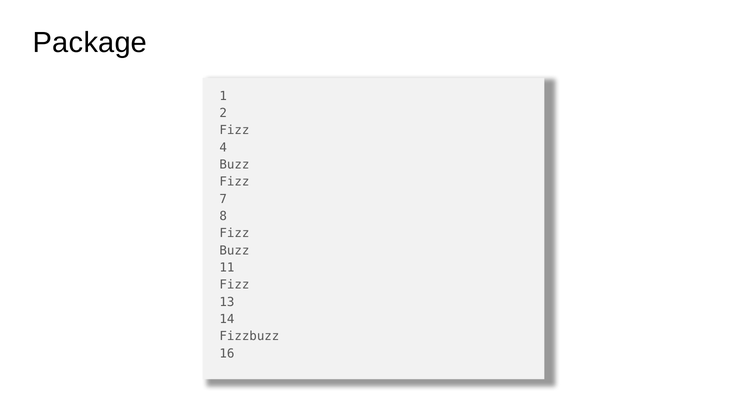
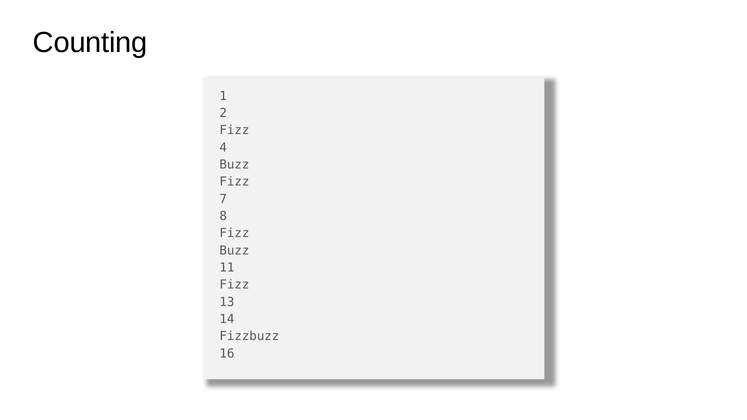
Package: Package -> Counting
